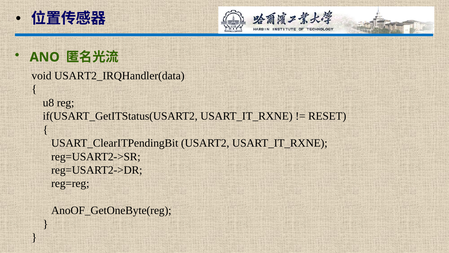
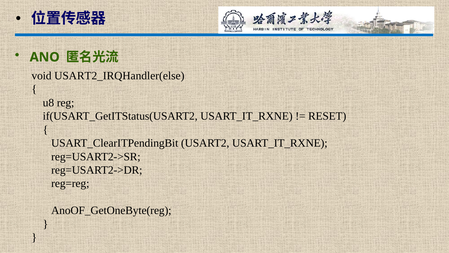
USART2_IRQHandler(data: USART2_IRQHandler(data -> USART2_IRQHandler(else
